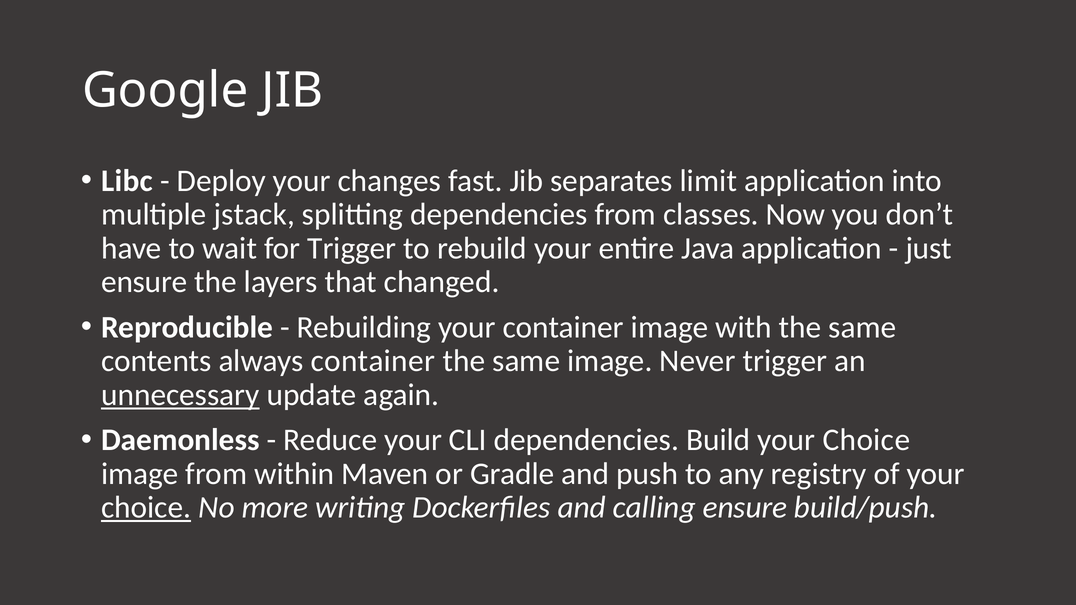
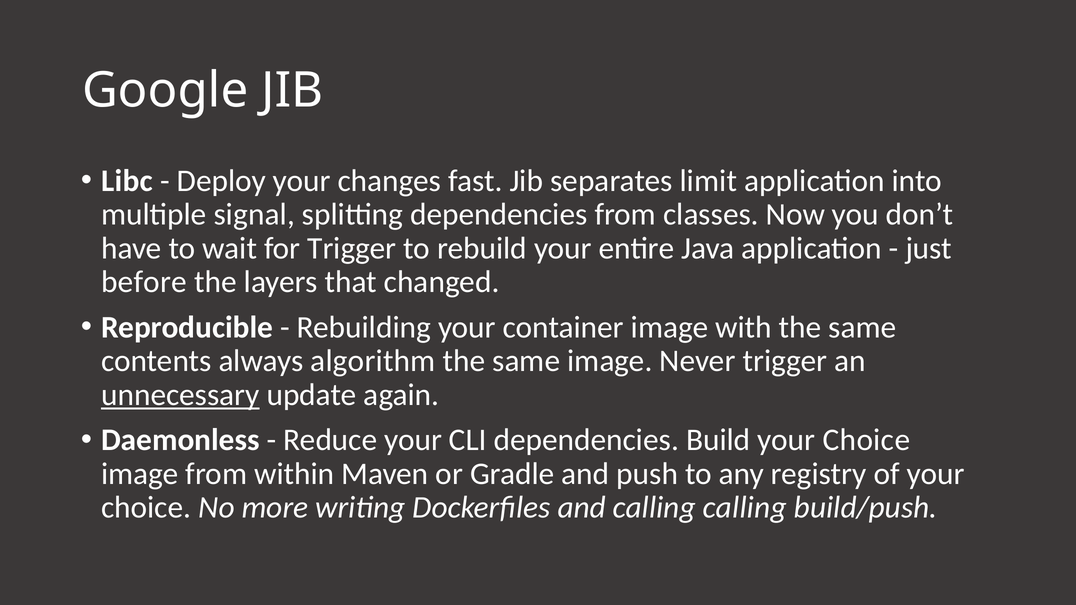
jstack: jstack -> signal
ensure at (144, 282): ensure -> before
always container: container -> algorithm
choice at (146, 508) underline: present -> none
calling ensure: ensure -> calling
